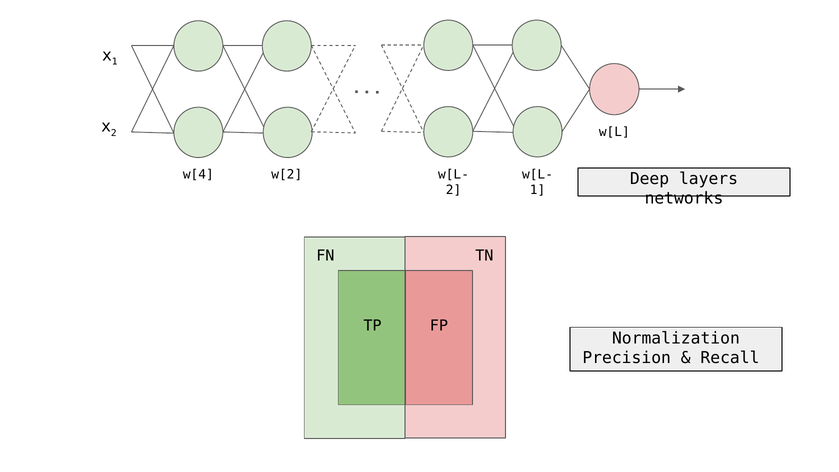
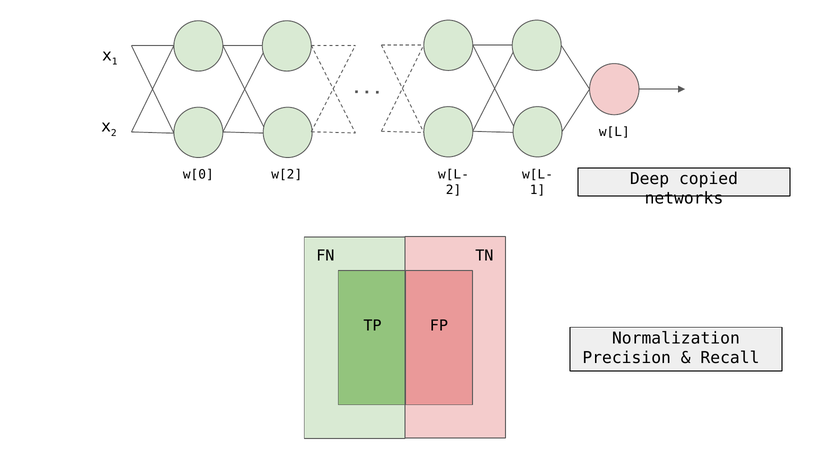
w[4: w[4 -> w[0
layers: layers -> copied
